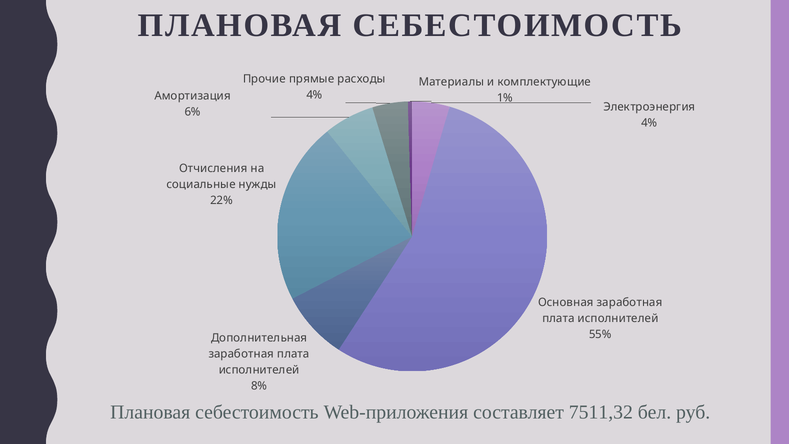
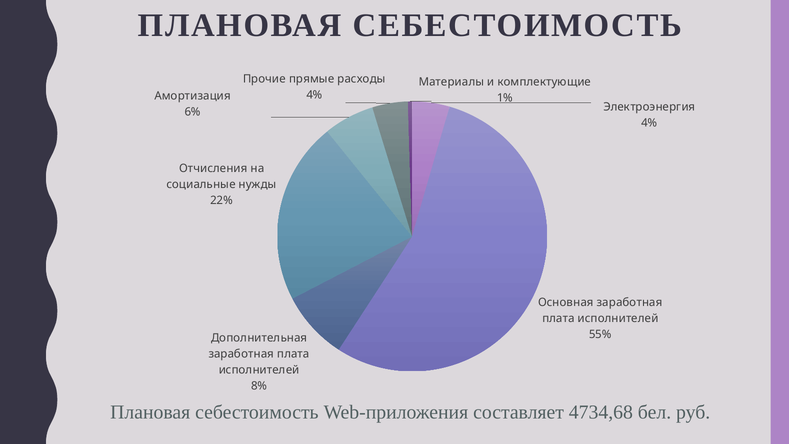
7511,32: 7511,32 -> 4734,68
